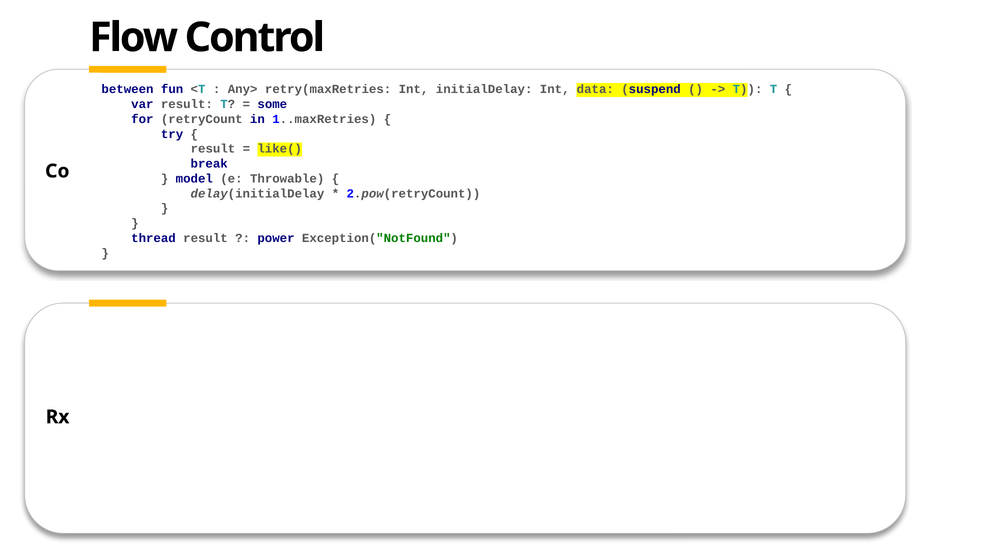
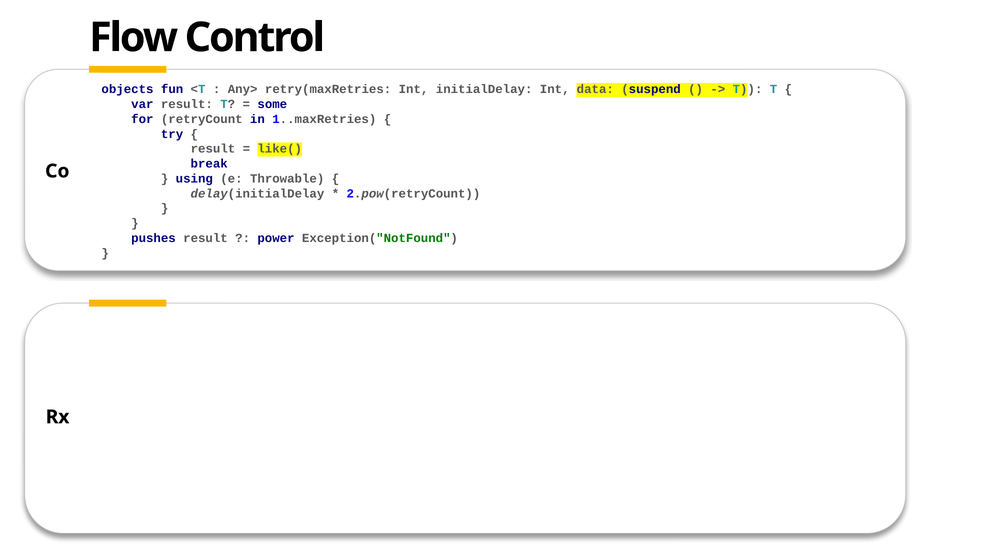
between: between -> objects
model: model -> using
thread: thread -> pushes
